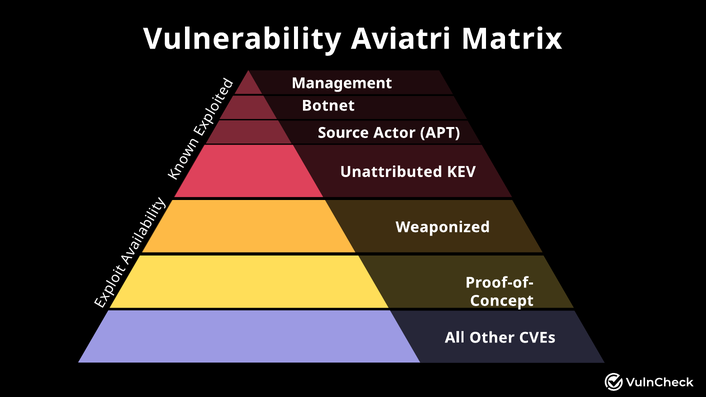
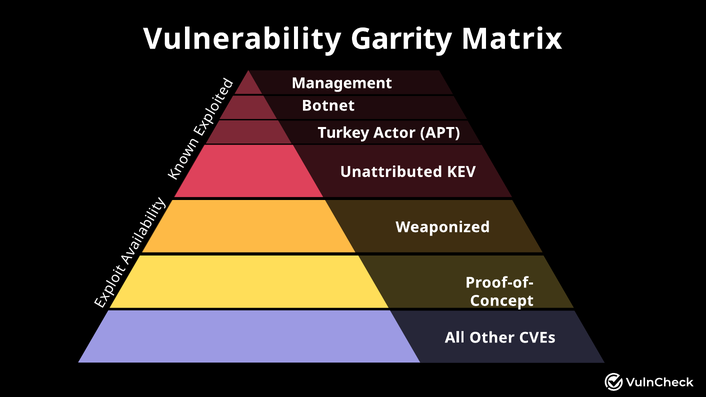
Aviatri: Aviatri -> Garrity
Source: Source -> Turkey
